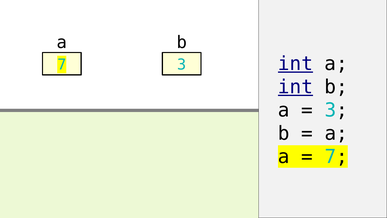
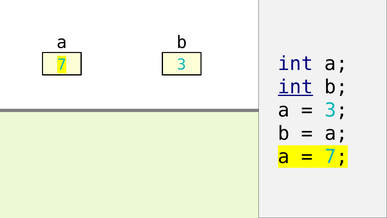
int at (295, 64) underline: present -> none
